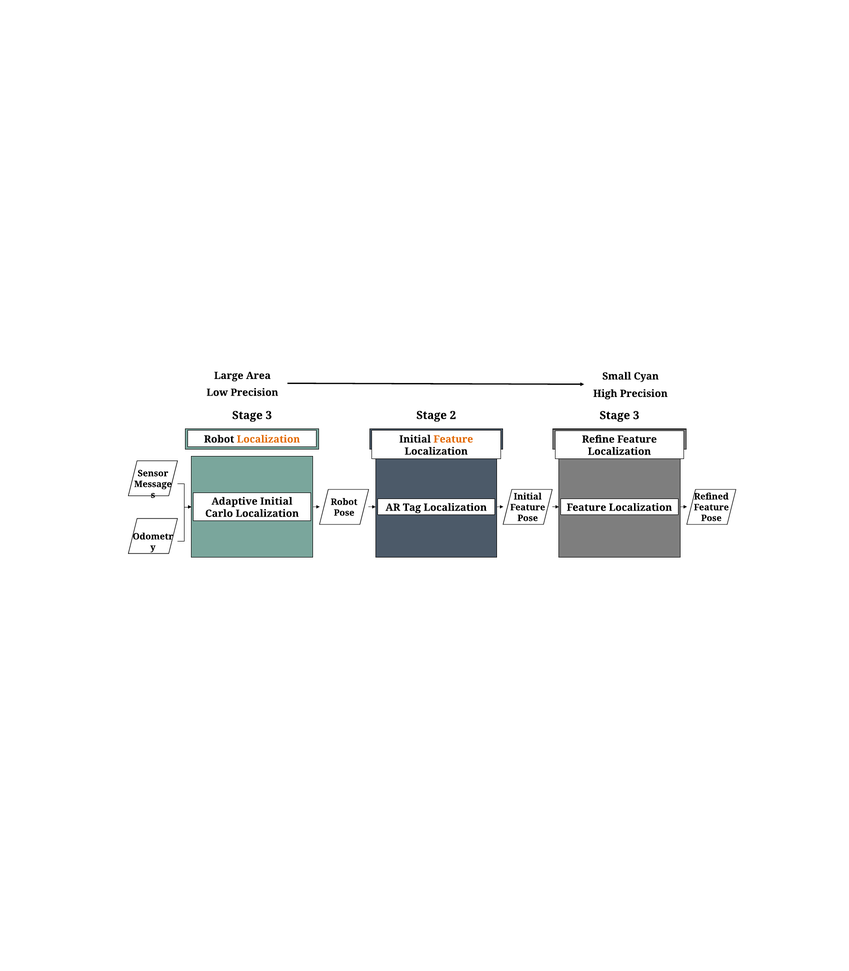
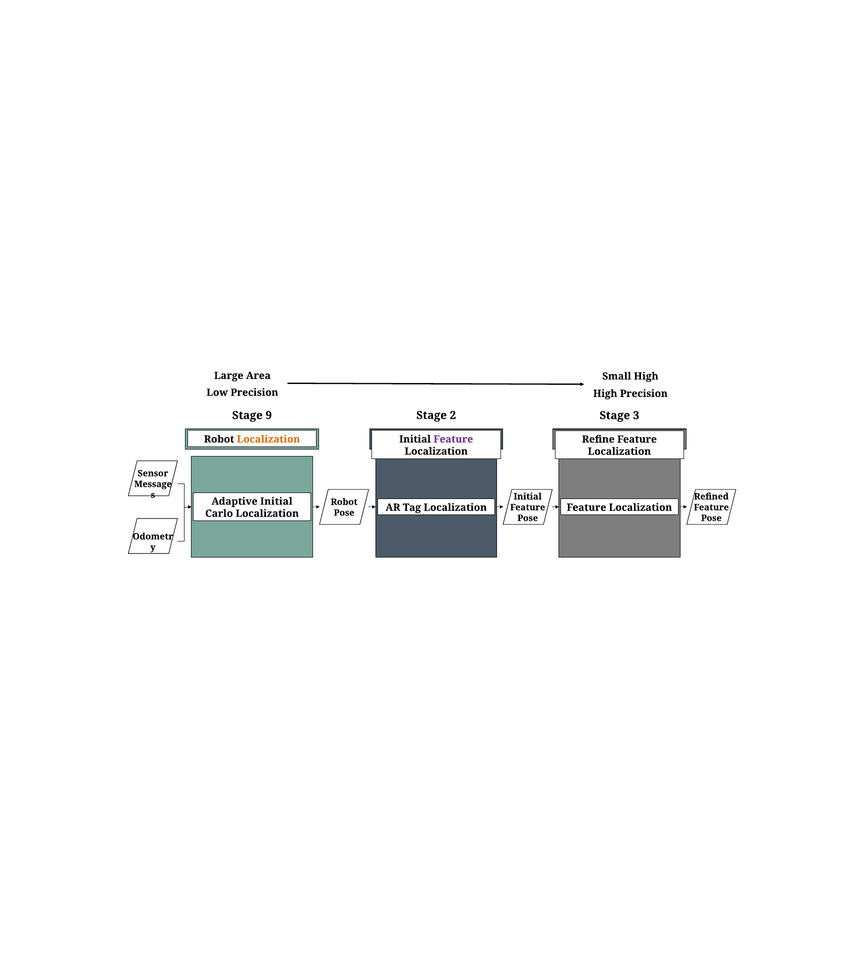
Small Cyan: Cyan -> High
3 at (269, 415): 3 -> 9
Feature at (453, 439) colour: orange -> purple
